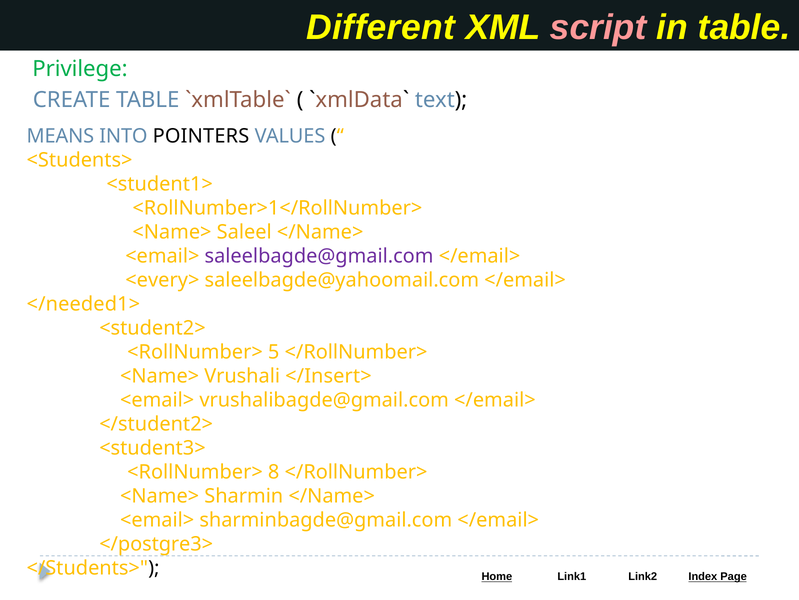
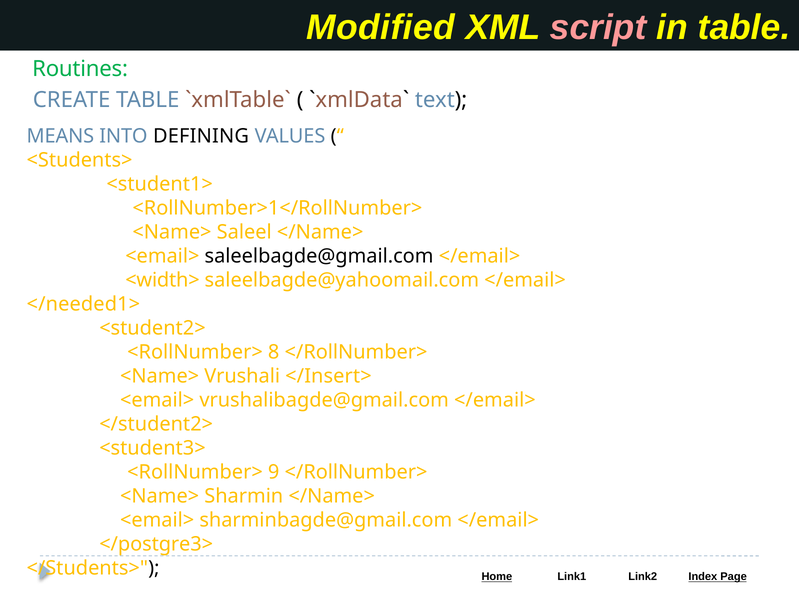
Different: Different -> Modified
Privilege: Privilege -> Routines
POINTERS: POINTERS -> DEFINING
saleelbagde@gmail.com colour: purple -> black
<every>: <every> -> <width>
5: 5 -> 8
8: 8 -> 9
